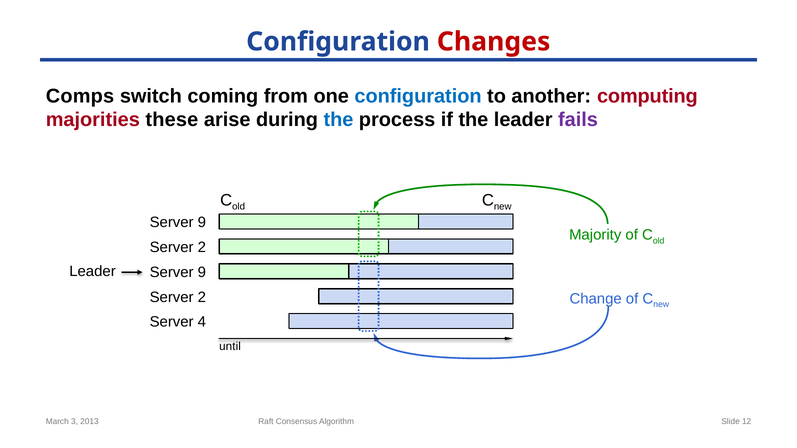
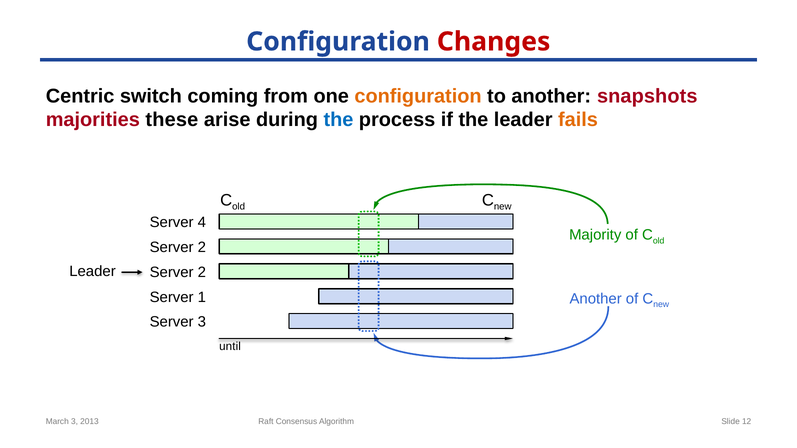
Comps: Comps -> Centric
configuration at (418, 96) colour: blue -> orange
computing: computing -> snapshots
fails colour: purple -> orange
9 at (202, 223): 9 -> 4
9 at (202, 272): 9 -> 2
2 at (202, 297): 2 -> 1
Change at (596, 299): Change -> Another
Server 4: 4 -> 3
